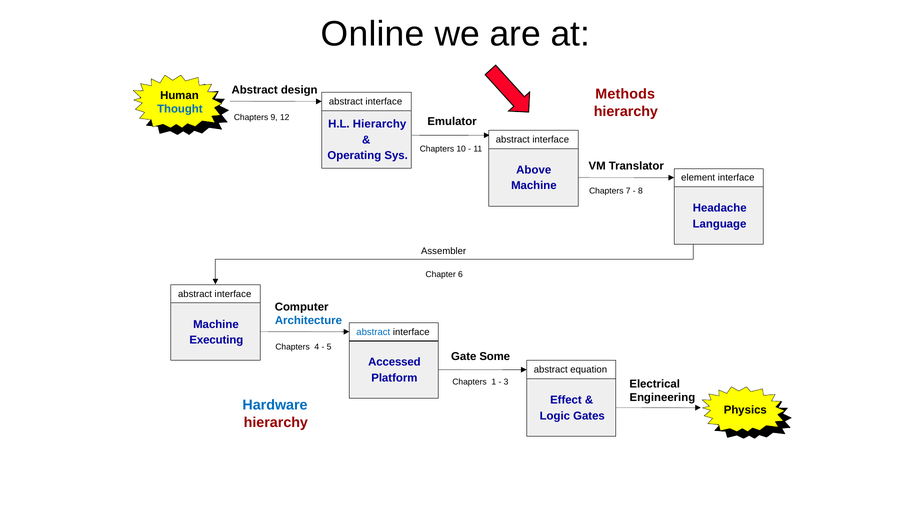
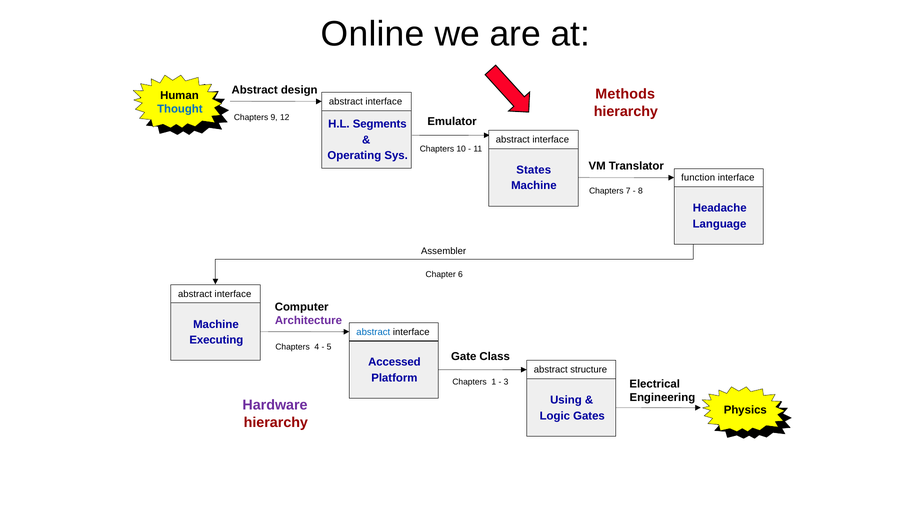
H.L Hierarchy: Hierarchy -> Segments
Above: Above -> States
element: element -> function
Architecture colour: blue -> purple
Some: Some -> Class
equation: equation -> structure
Effect: Effect -> Using
Hardware colour: blue -> purple
